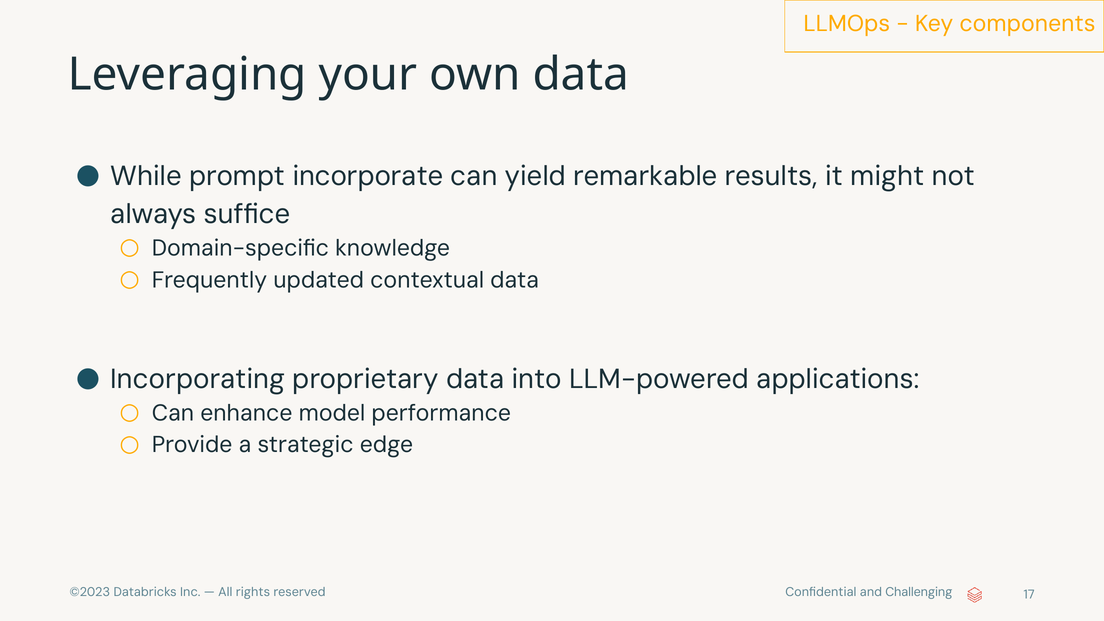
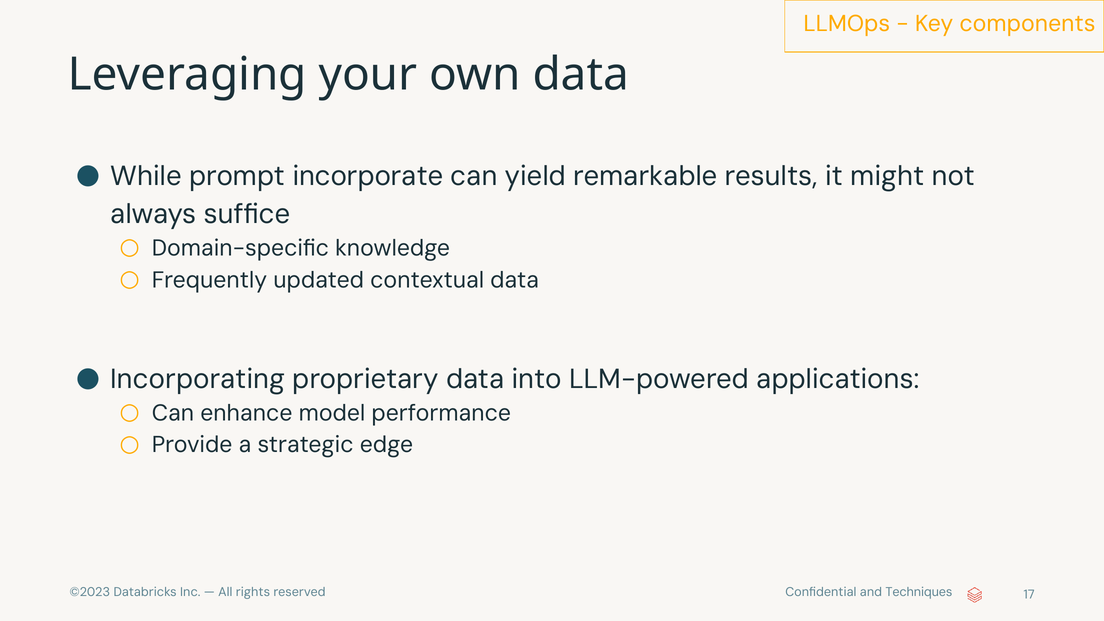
Challenging: Challenging -> Techniques
